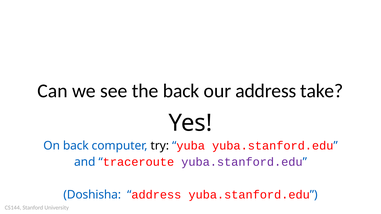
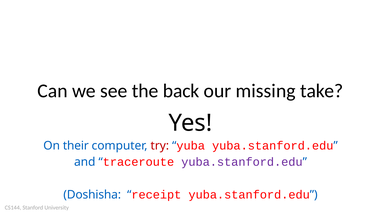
our address: address -> missing
On back: back -> their
try colour: black -> red
address at (156, 195): address -> receipt
